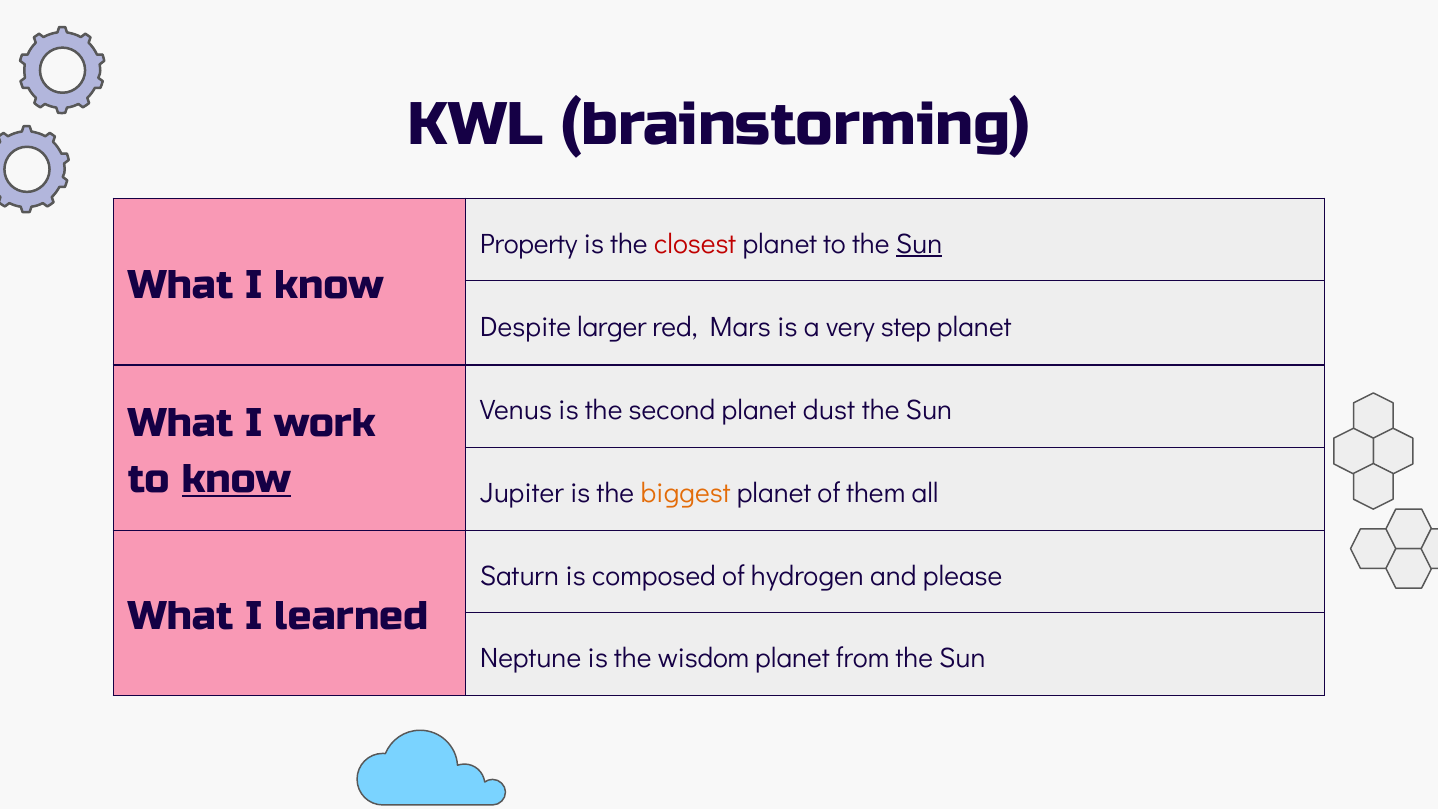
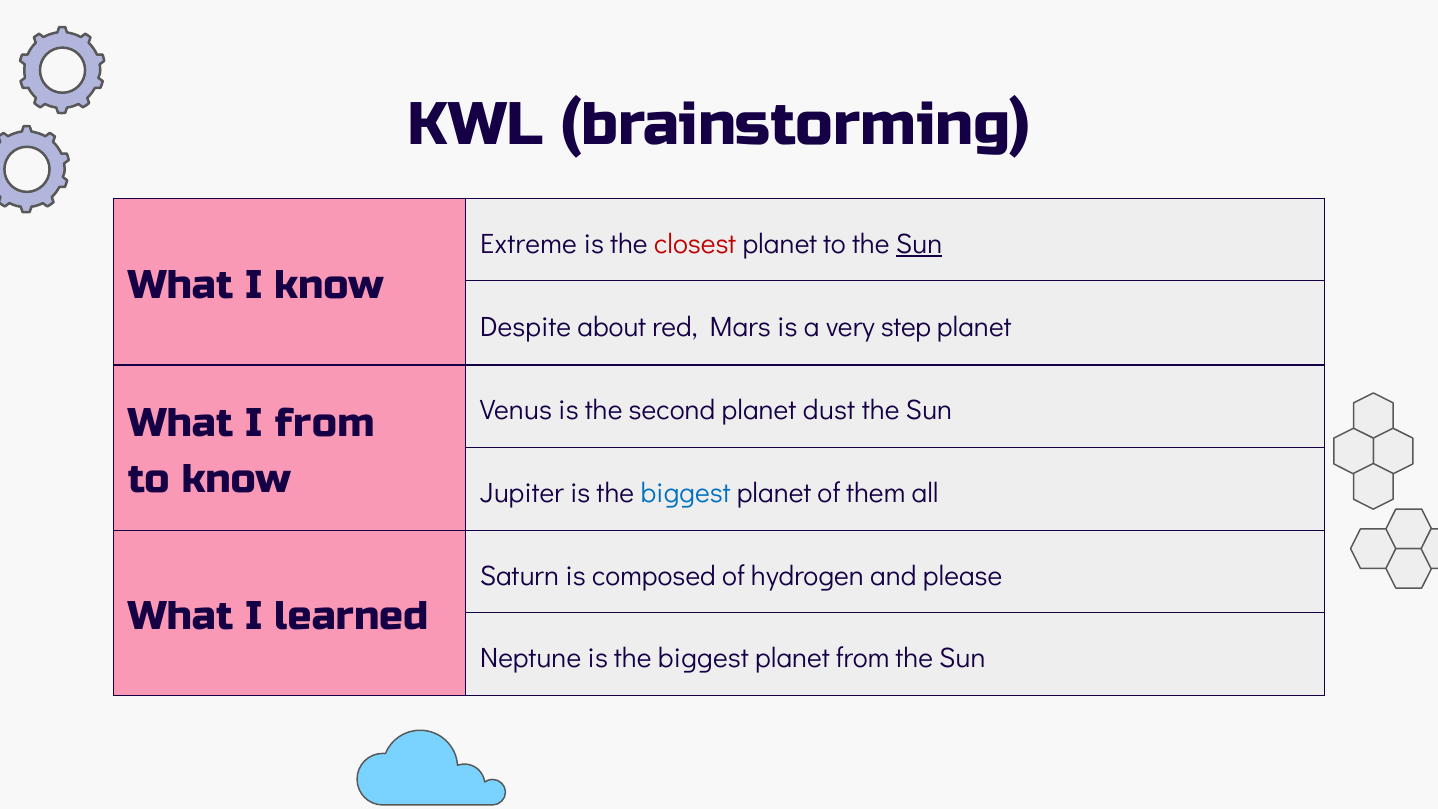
Property: Property -> Extreme
larger: larger -> about
I work: work -> from
know at (236, 479) underline: present -> none
biggest at (686, 493) colour: orange -> blue
Neptune is the wisdom: wisdom -> biggest
